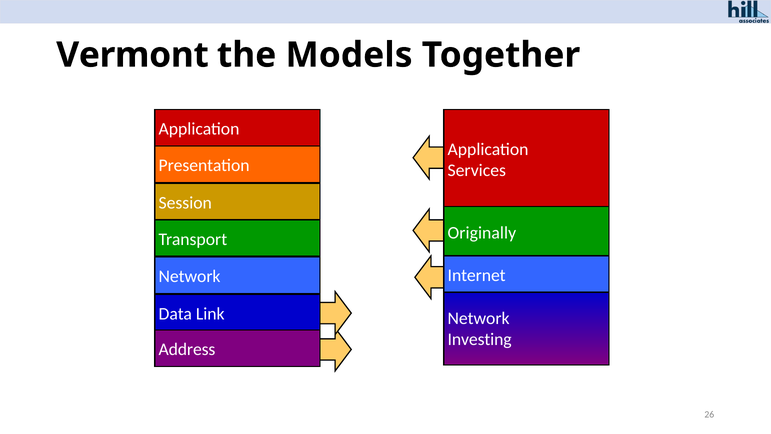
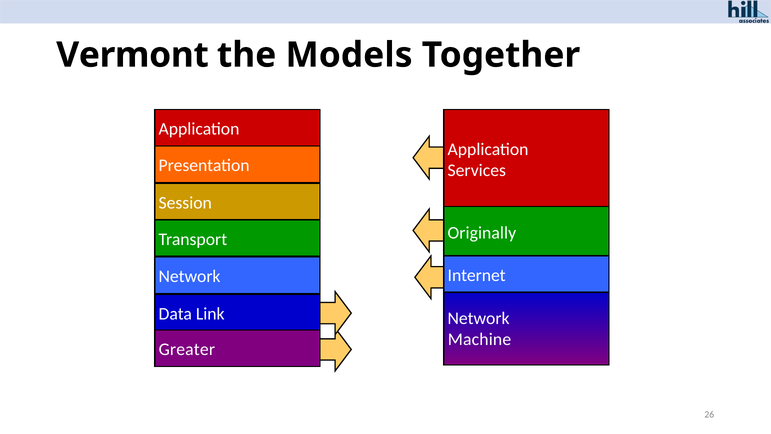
Investing: Investing -> Machine
Address: Address -> Greater
